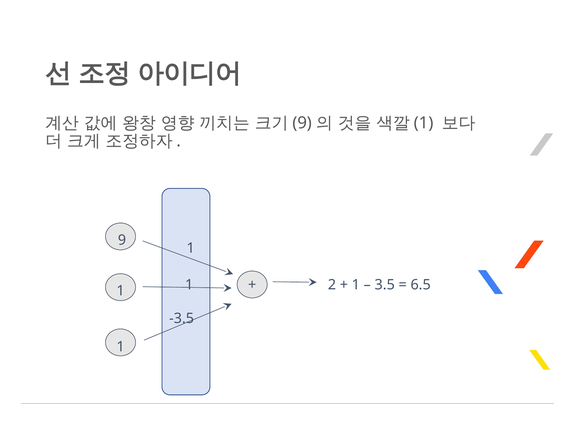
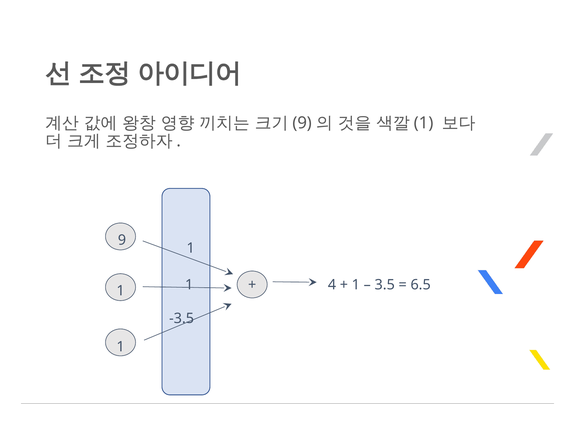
2: 2 -> 4
